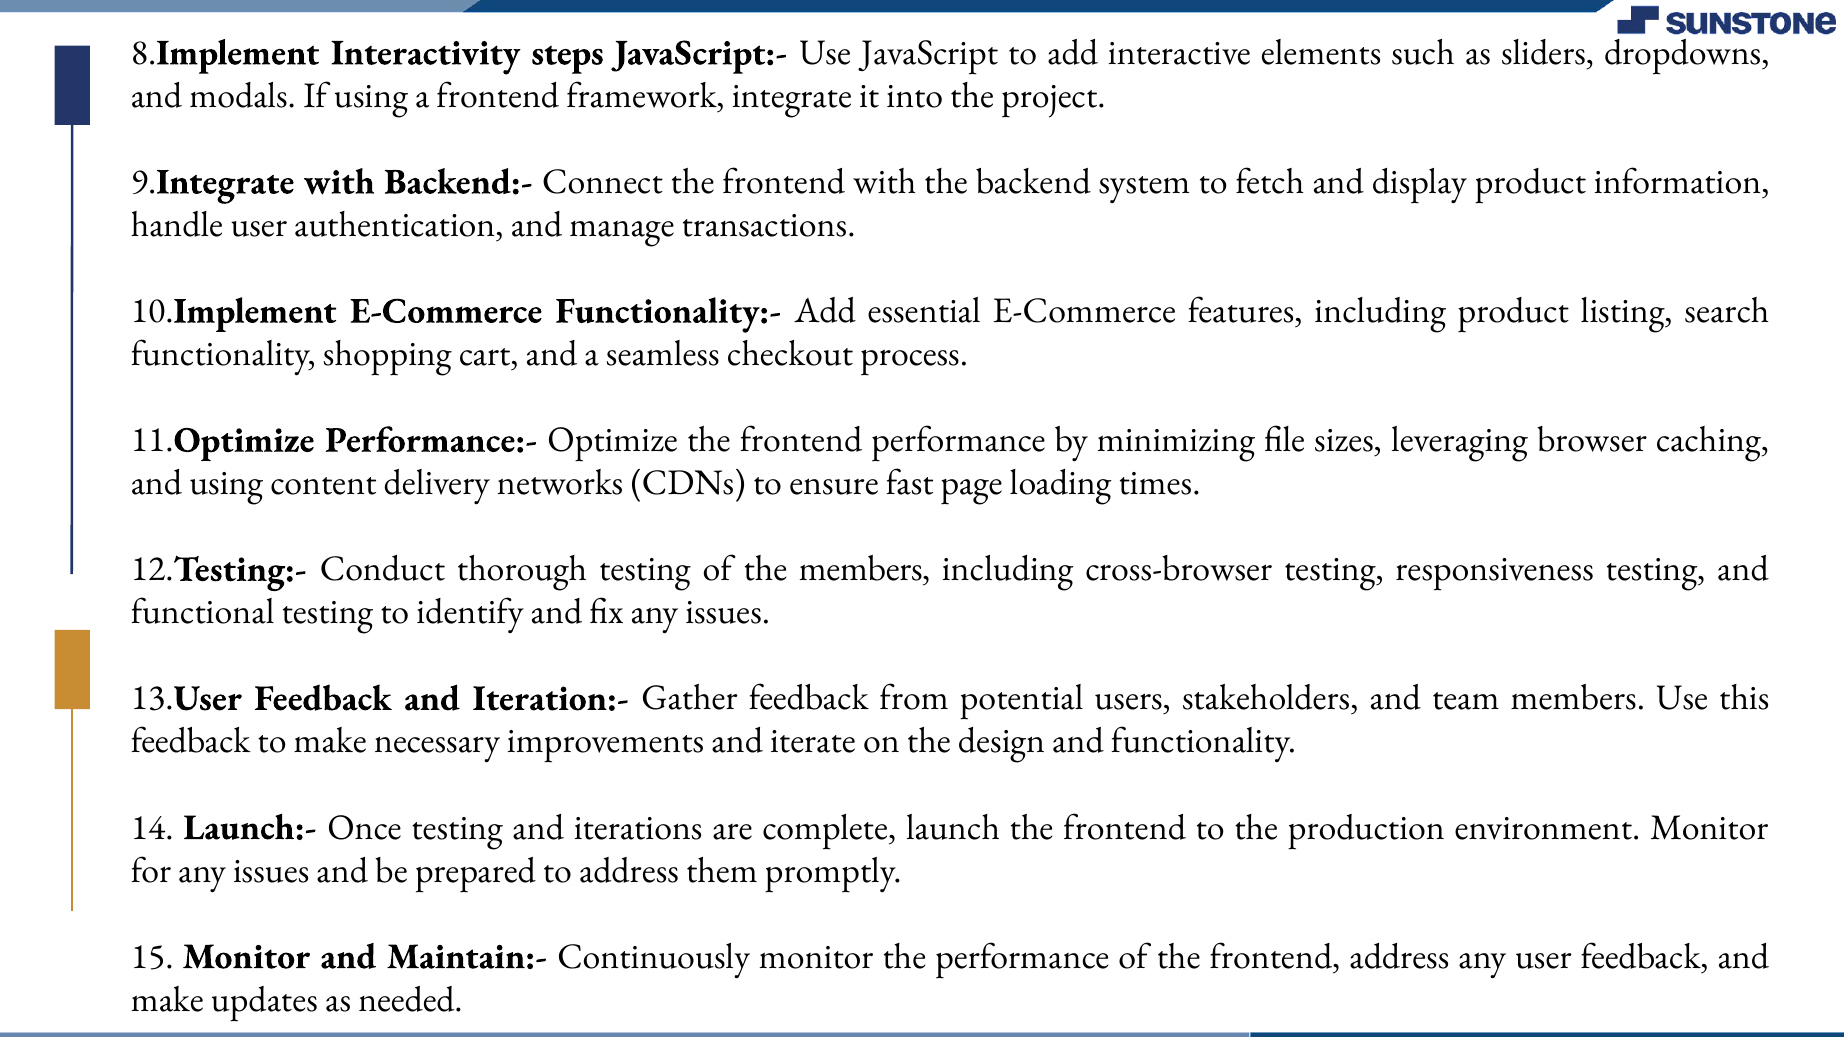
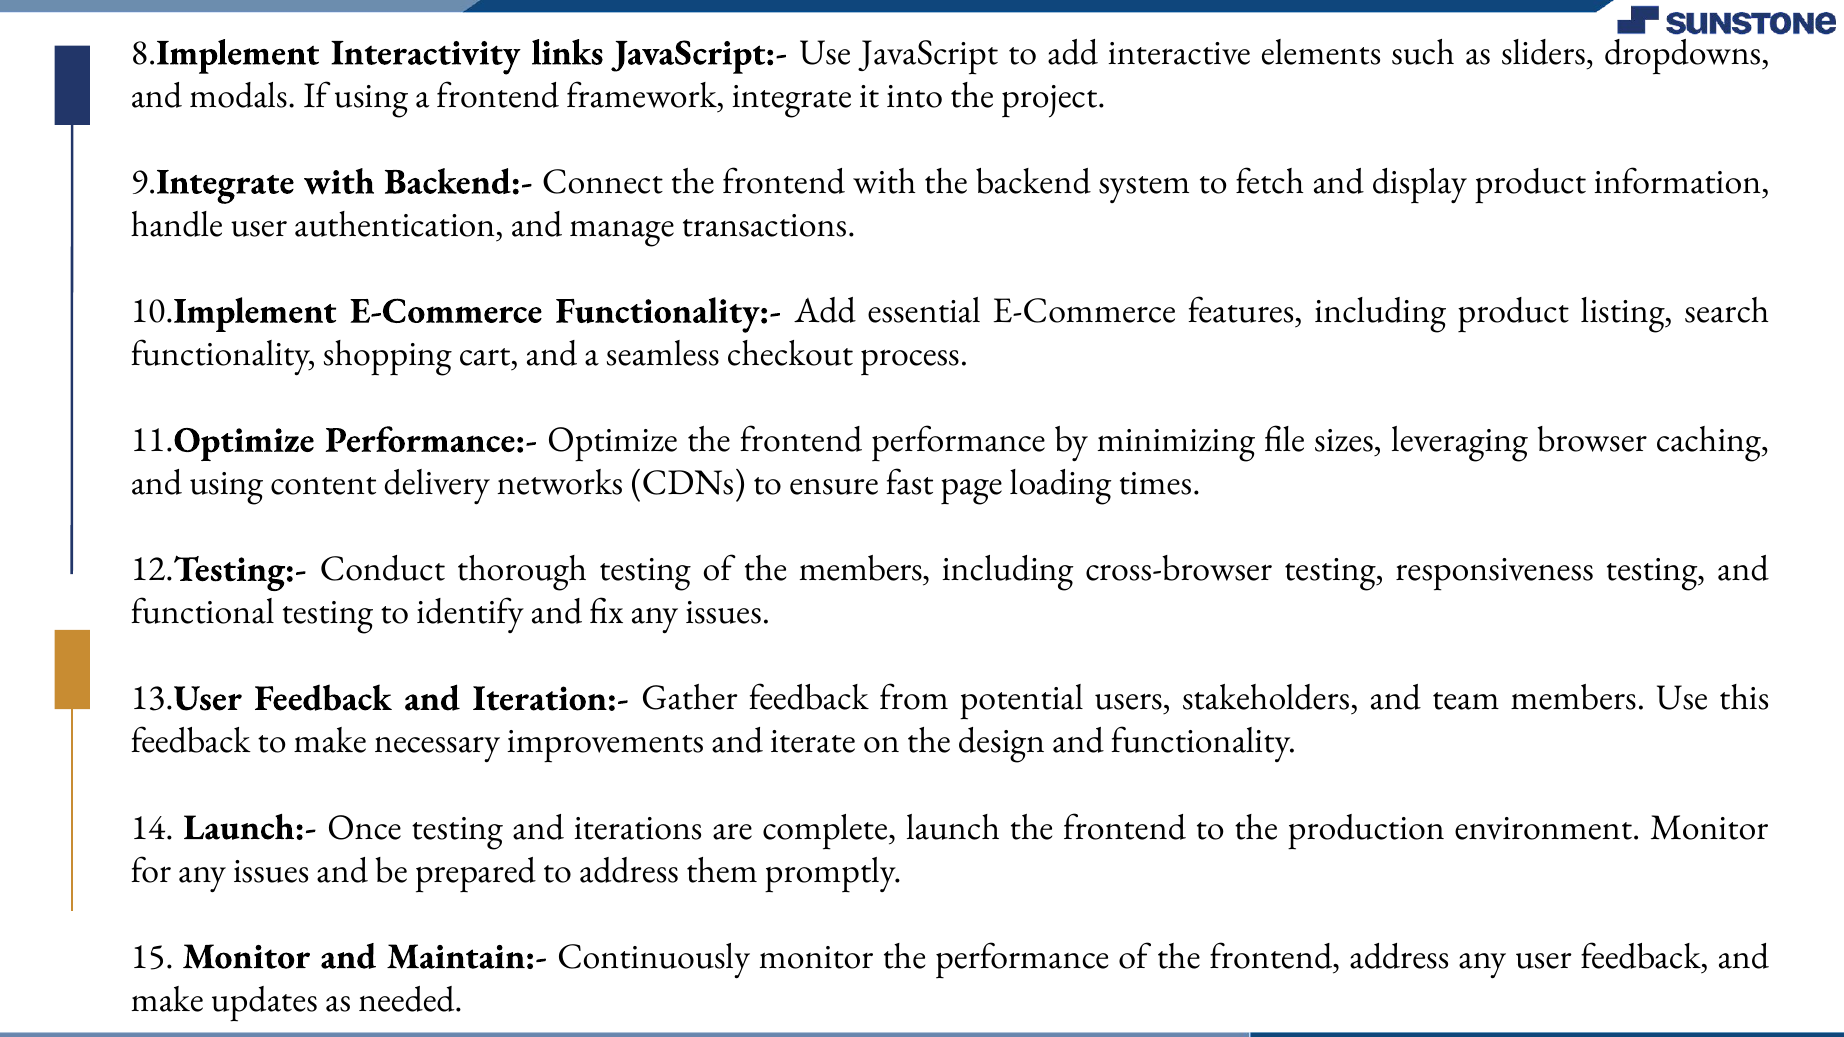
steps: steps -> links
